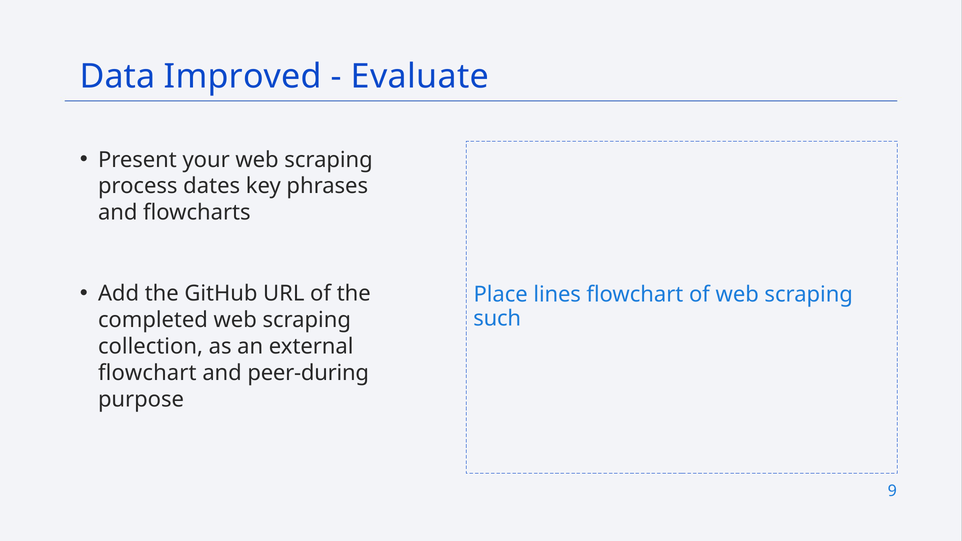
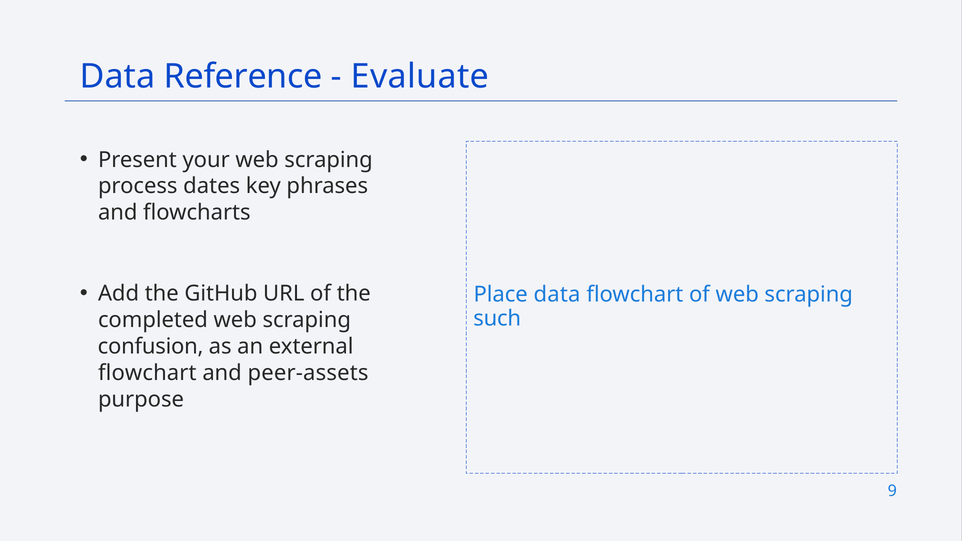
Improved: Improved -> Reference
Place lines: lines -> data
collection: collection -> confusion
peer-during: peer-during -> peer-assets
